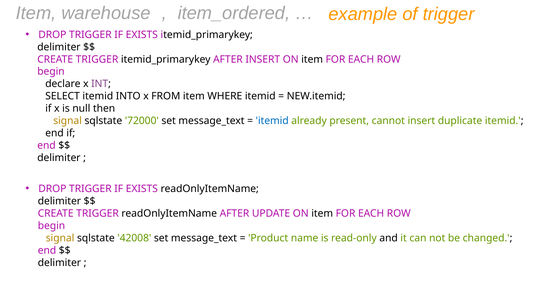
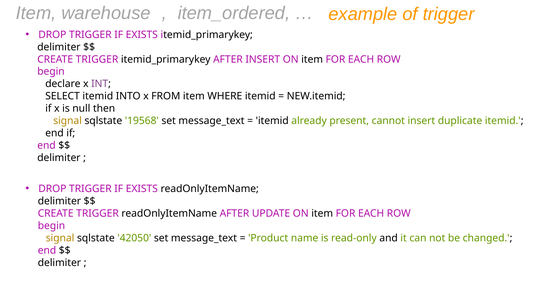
72000: 72000 -> 19568
itemid at (272, 121) colour: blue -> black
42008: 42008 -> 42050
